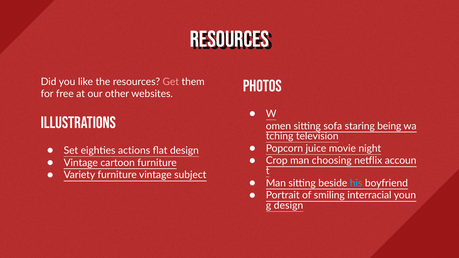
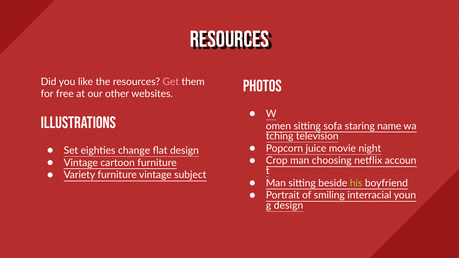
being: being -> name
actions: actions -> change
his colour: light blue -> light green
